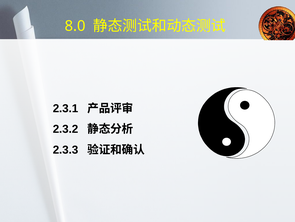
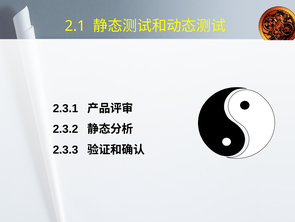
8.0: 8.0 -> 2.1
